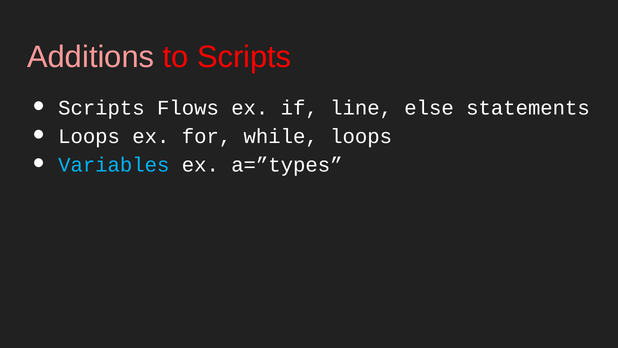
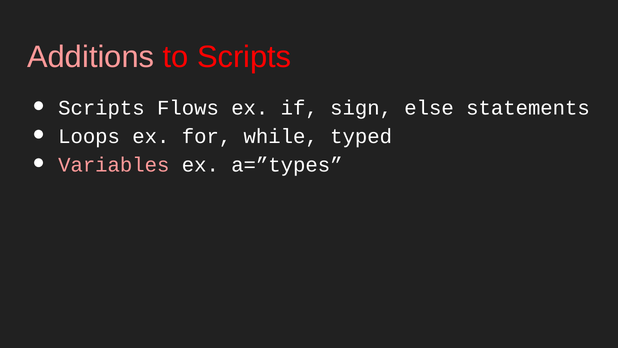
line: line -> sign
while loops: loops -> typed
Variables colour: light blue -> pink
